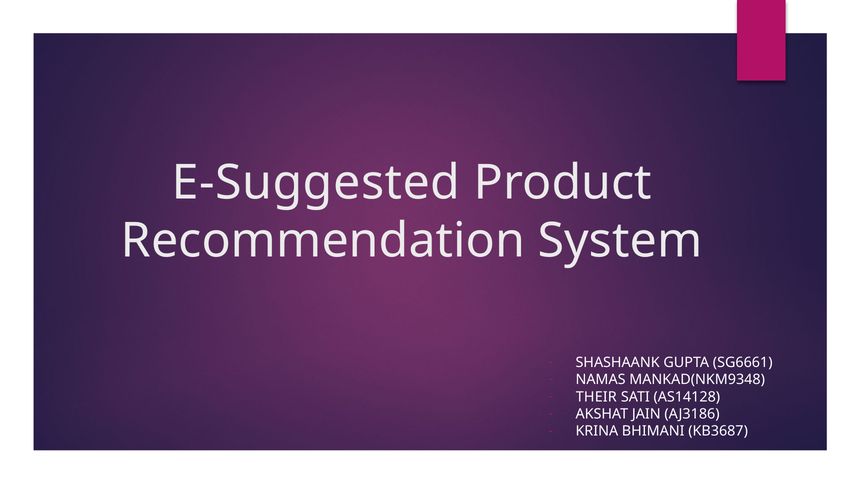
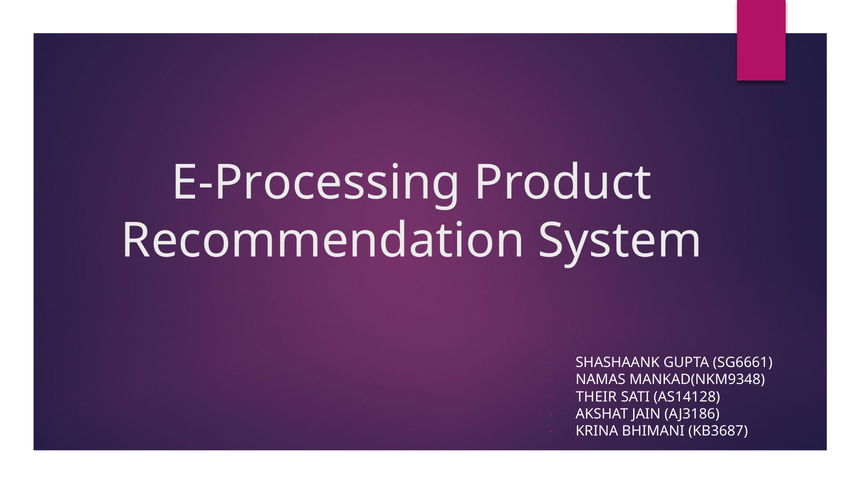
E-Suggested: E-Suggested -> E-Processing
